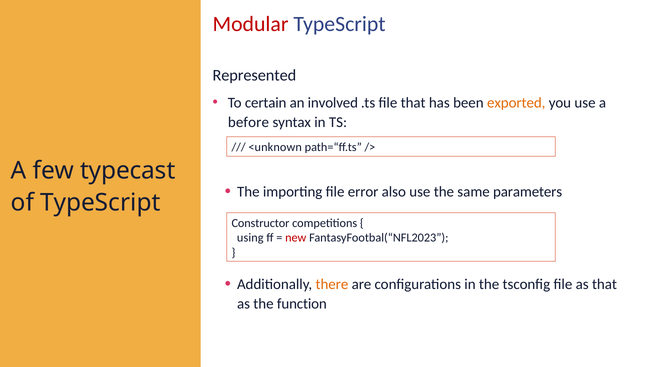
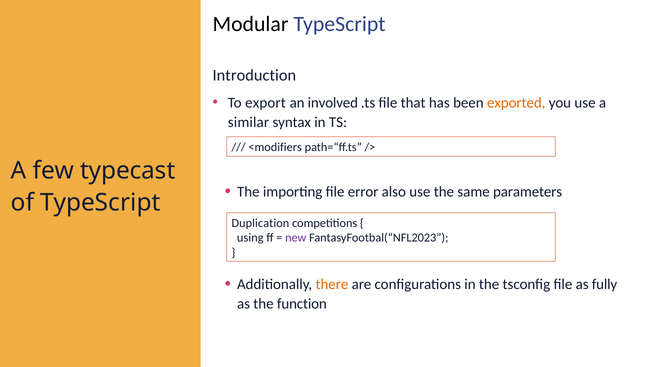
Modular colour: red -> black
Represented: Represented -> Introduction
certain: certain -> export
before: before -> similar
<unknown: <unknown -> <modifiers
Constructor: Constructor -> Duplication
new colour: red -> purple
as that: that -> fully
